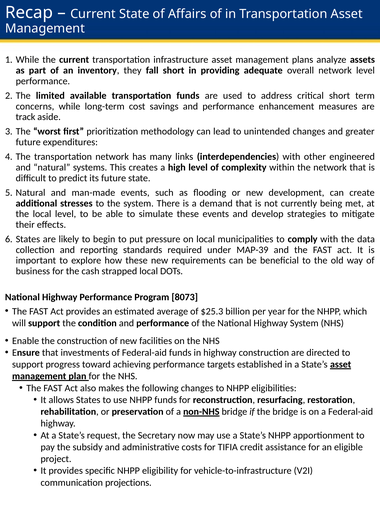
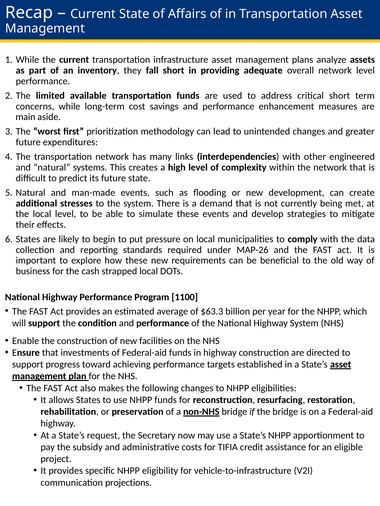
track: track -> main
MAP-39: MAP-39 -> MAP-26
8073: 8073 -> 1100
$25.3: $25.3 -> $63.3
